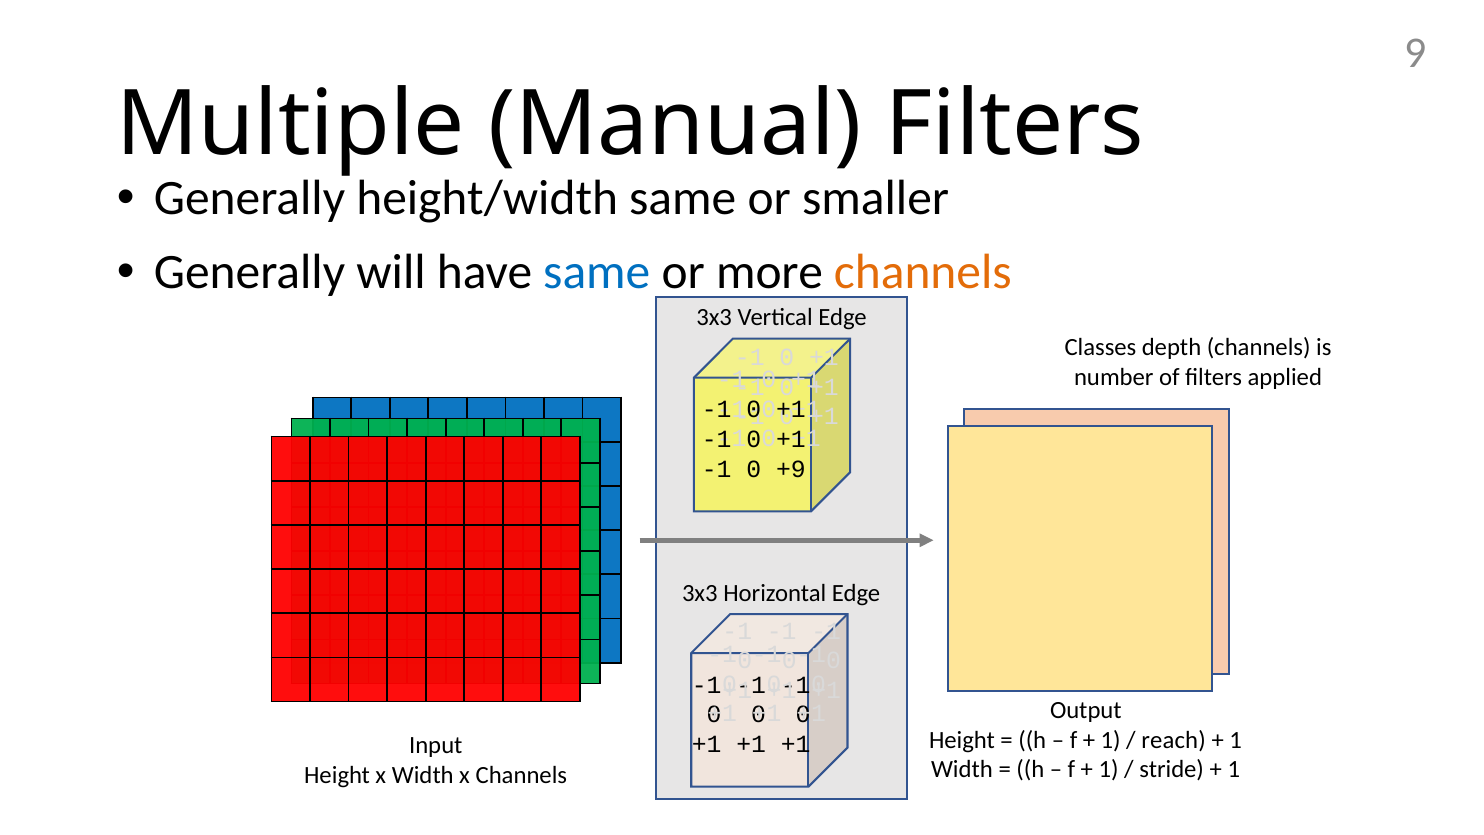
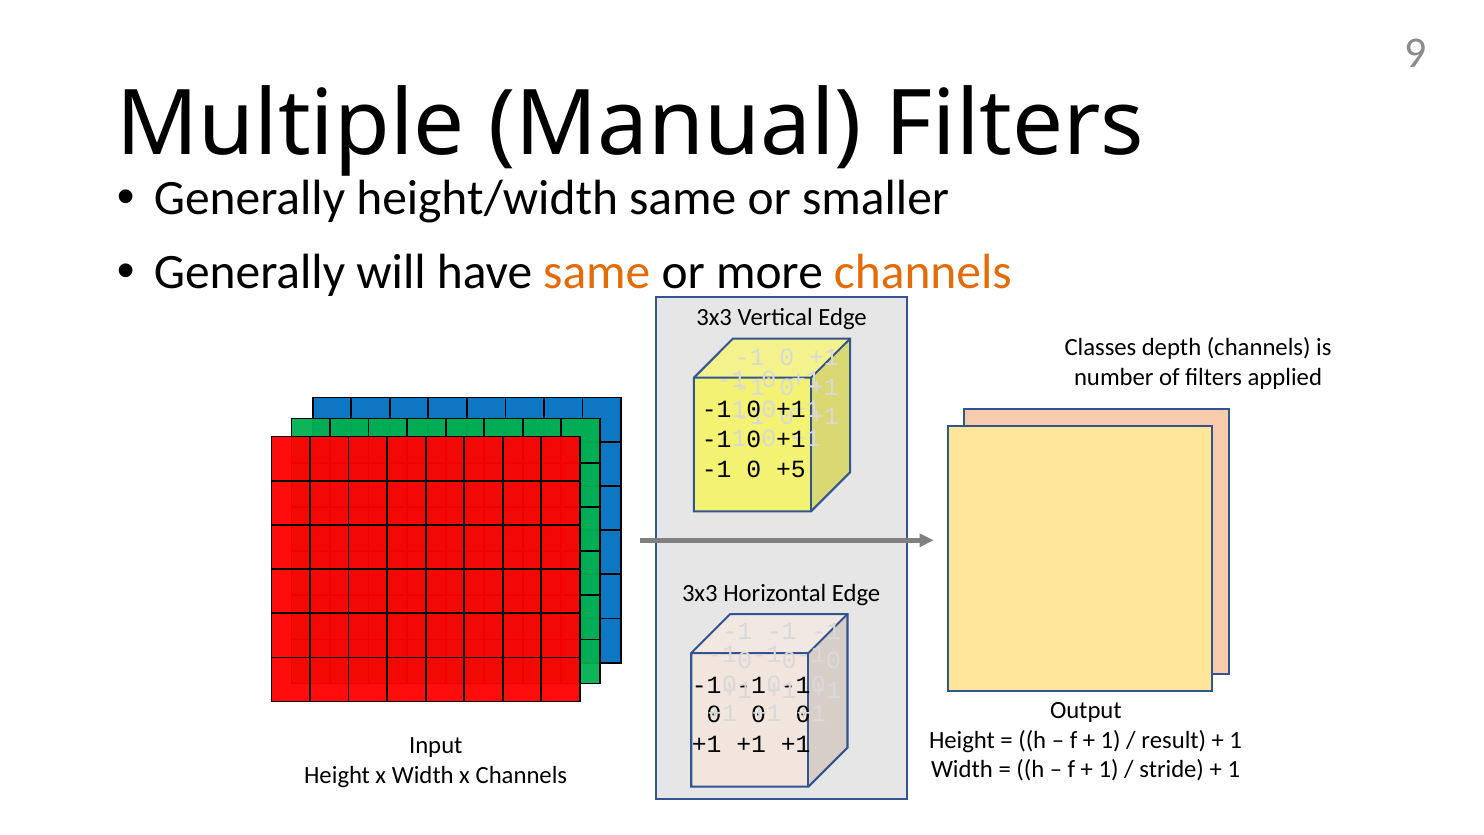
same at (597, 272) colour: blue -> orange
+9: +9 -> +5
reach: reach -> result
